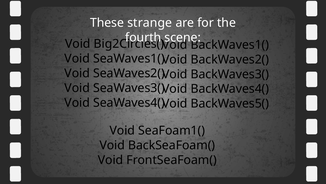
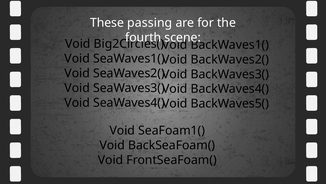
strange: strange -> passing
